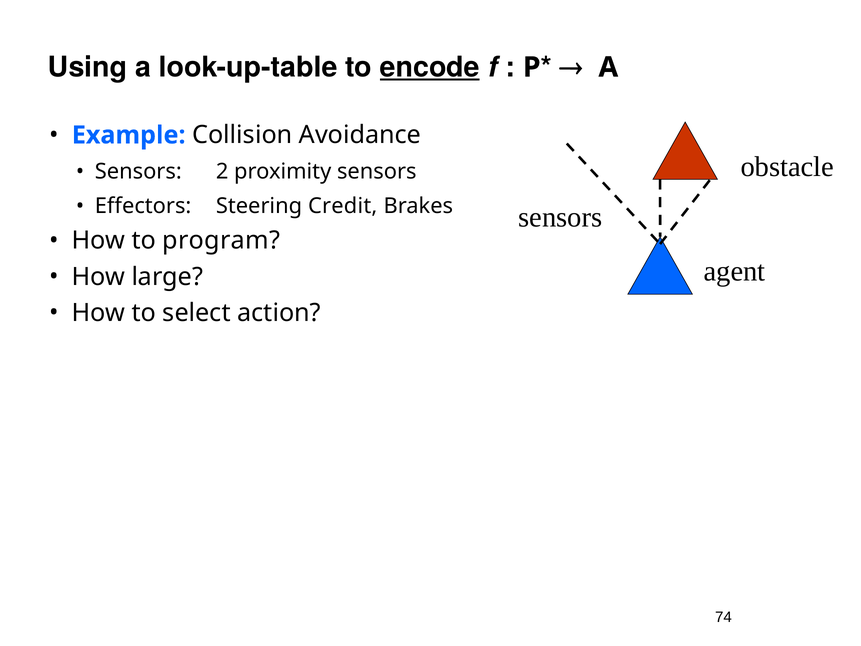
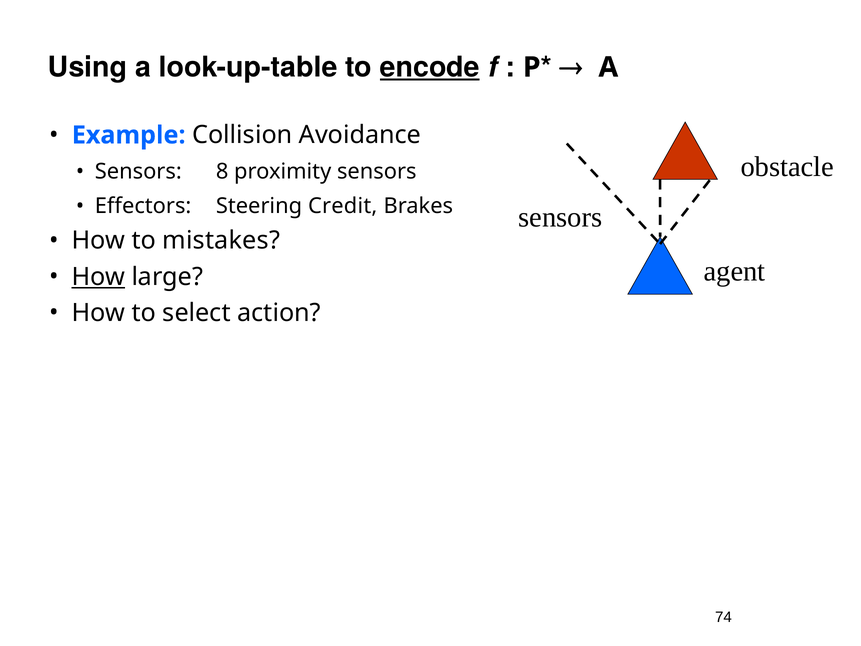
2: 2 -> 8
program: program -> mistakes
How at (98, 277) underline: none -> present
